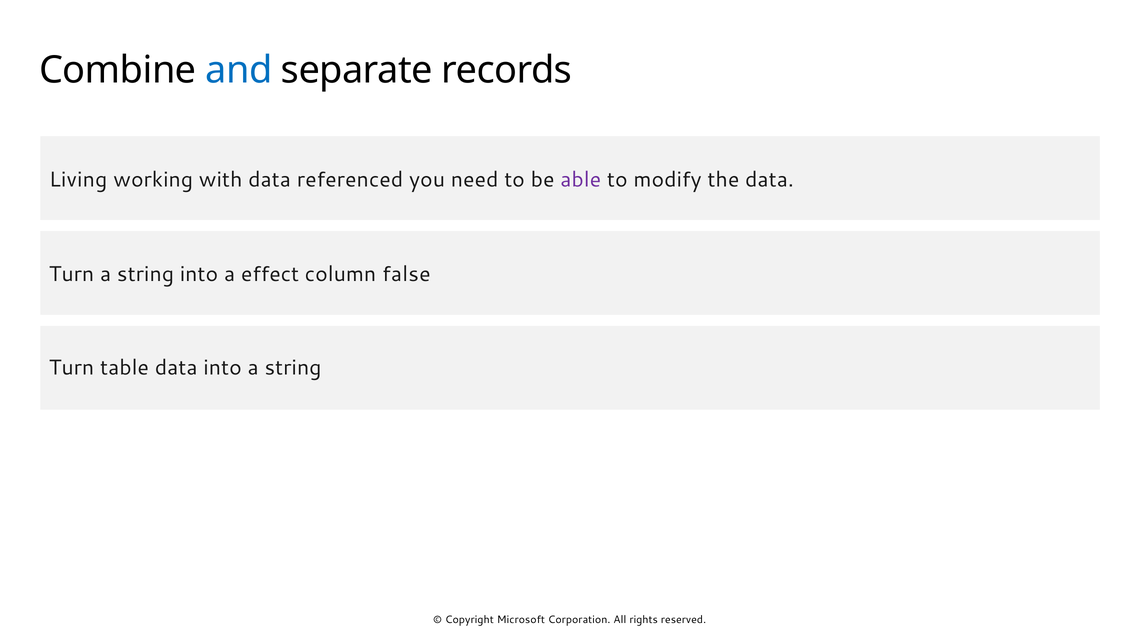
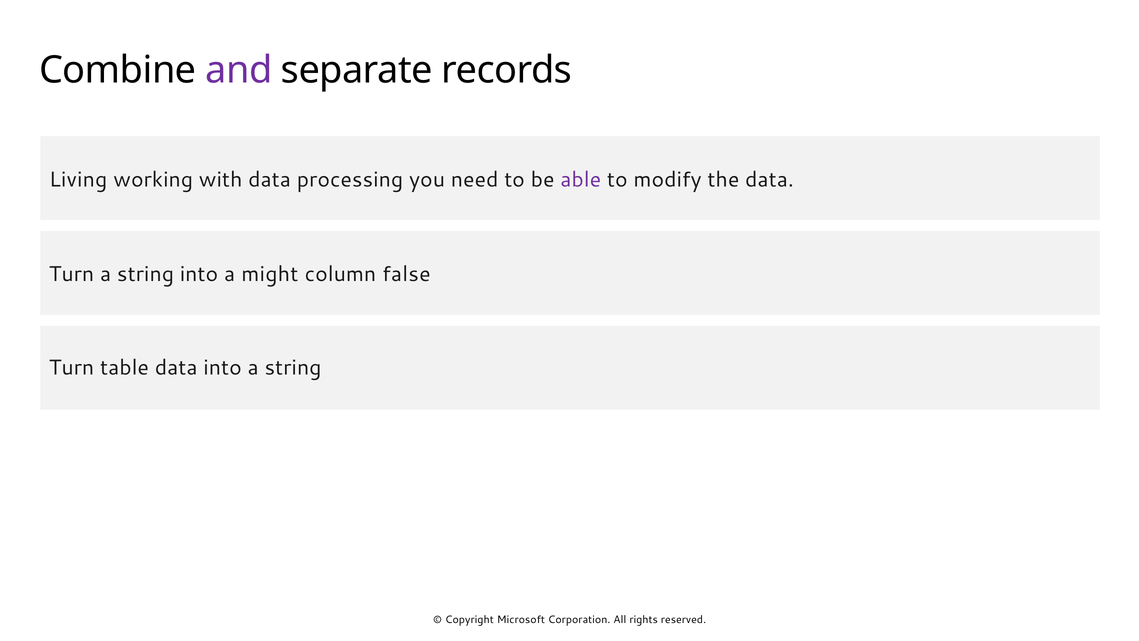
and colour: blue -> purple
referenced: referenced -> processing
effect: effect -> might
